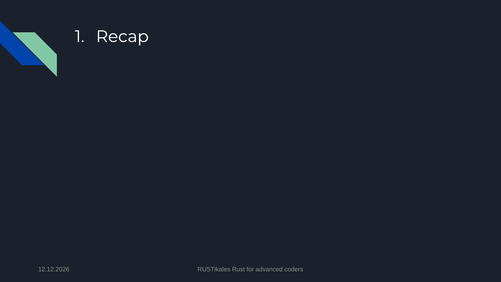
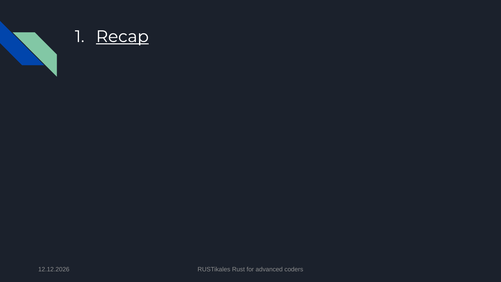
Recap underline: none -> present
